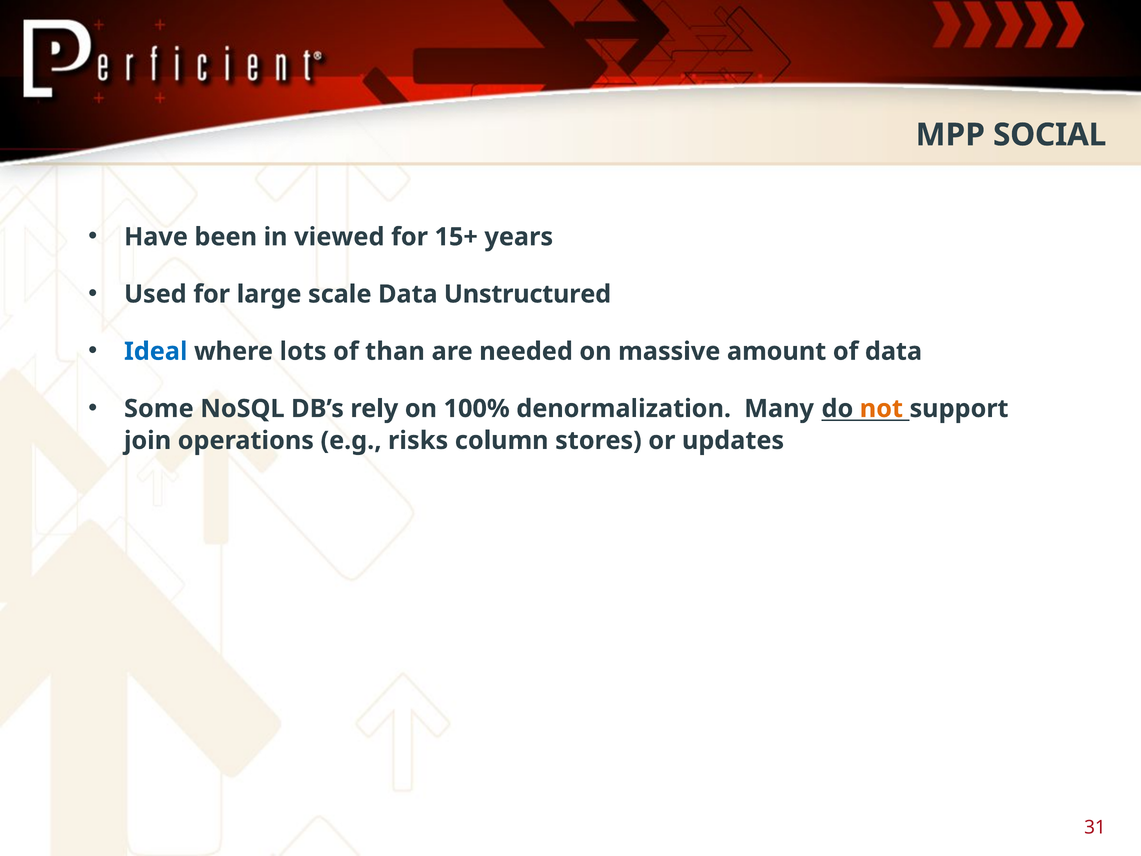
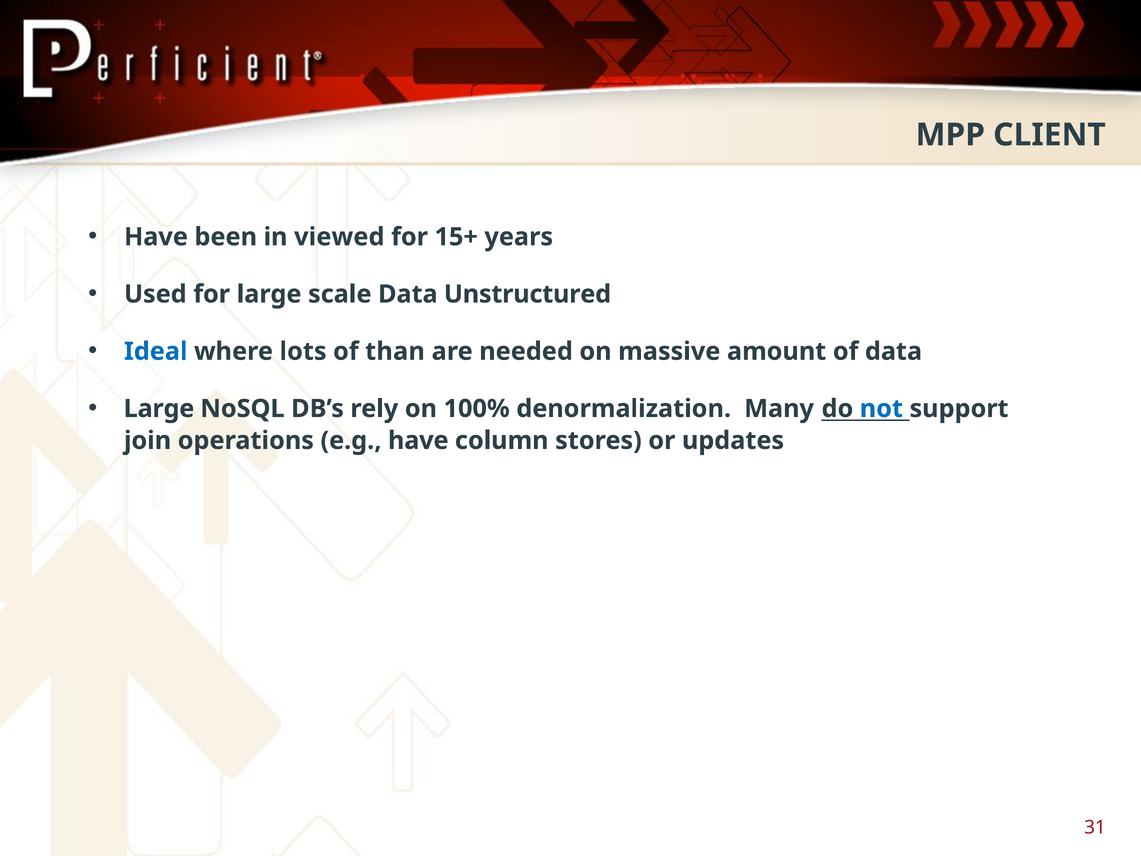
SOCIAL: SOCIAL -> CLIENT
Some at (159, 409): Some -> Large
not colour: orange -> blue
e.g risks: risks -> have
